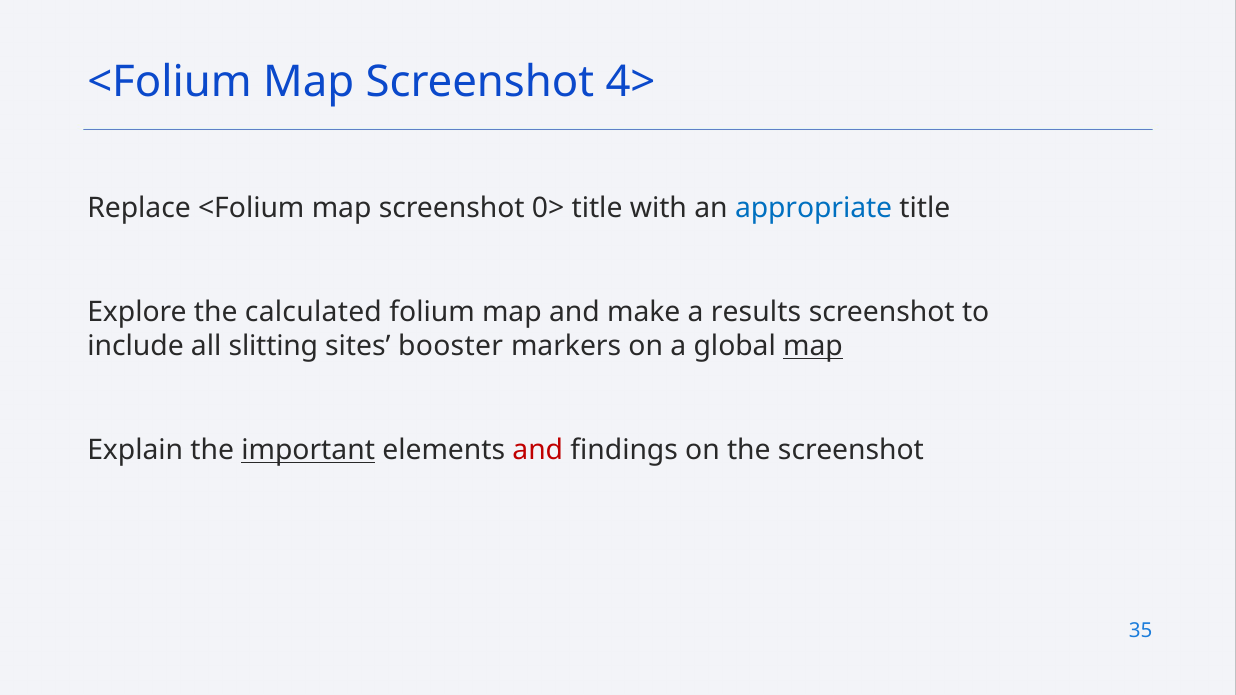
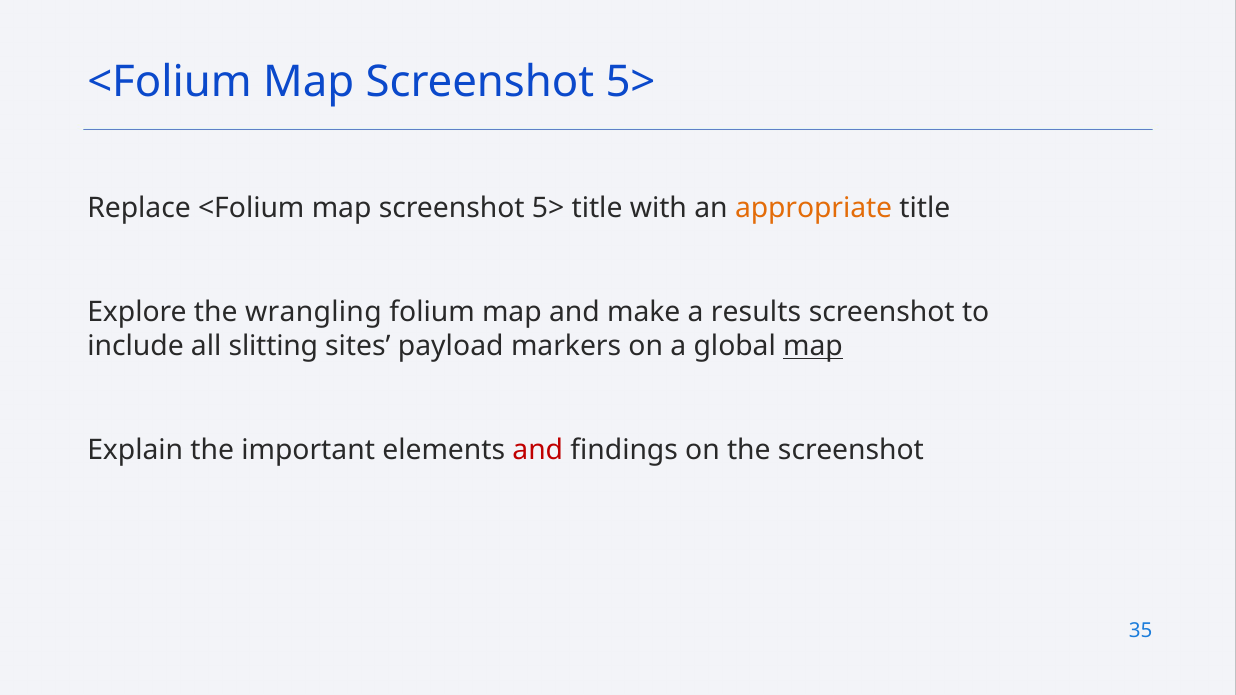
4> at (631, 83): 4> -> 5>
0> at (548, 209): 0> -> 5>
appropriate colour: blue -> orange
calculated: calculated -> wrangling
booster: booster -> payload
important underline: present -> none
